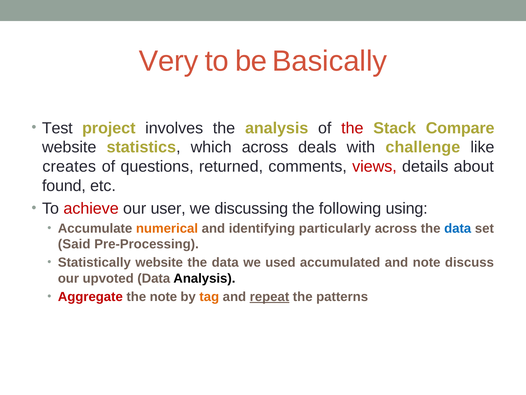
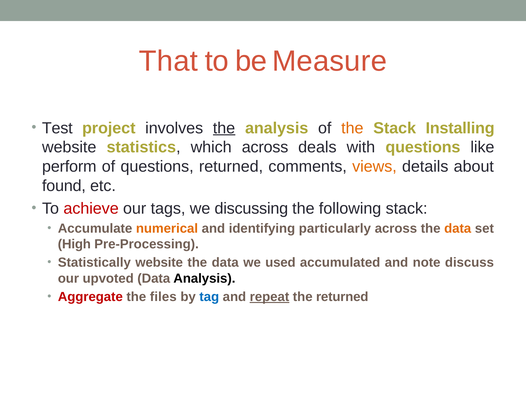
Very: Very -> That
Basically: Basically -> Measure
the at (224, 128) underline: none -> present
the at (352, 128) colour: red -> orange
Compare: Compare -> Installing
with challenge: challenge -> questions
creates: creates -> perform
views colour: red -> orange
user: user -> tags
following using: using -> stack
data at (458, 228) colour: blue -> orange
Said: Said -> High
the note: note -> files
tag colour: orange -> blue
the patterns: patterns -> returned
